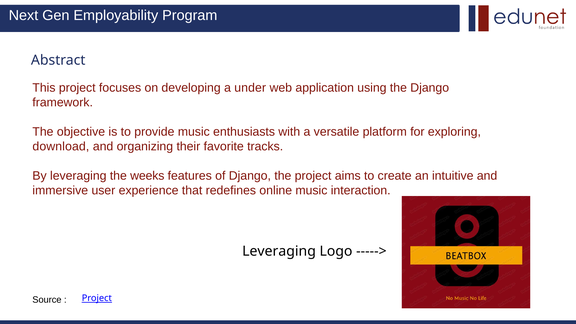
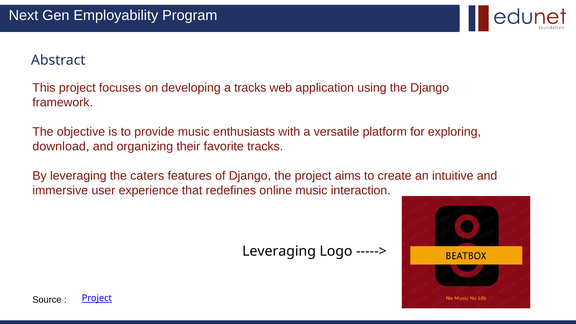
a under: under -> tracks
weeks: weeks -> caters
